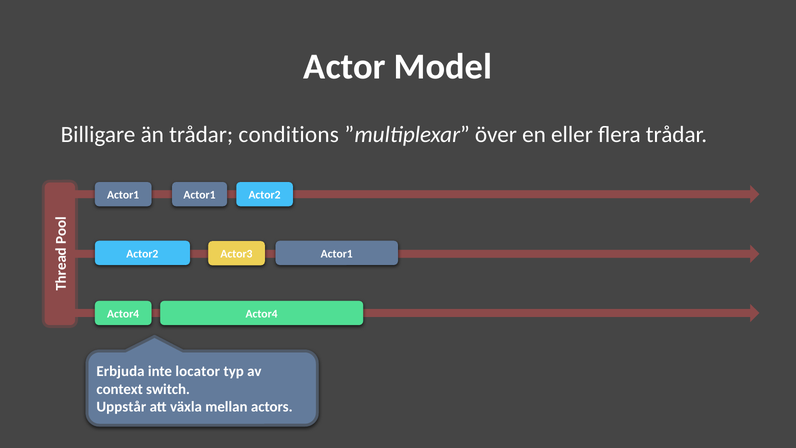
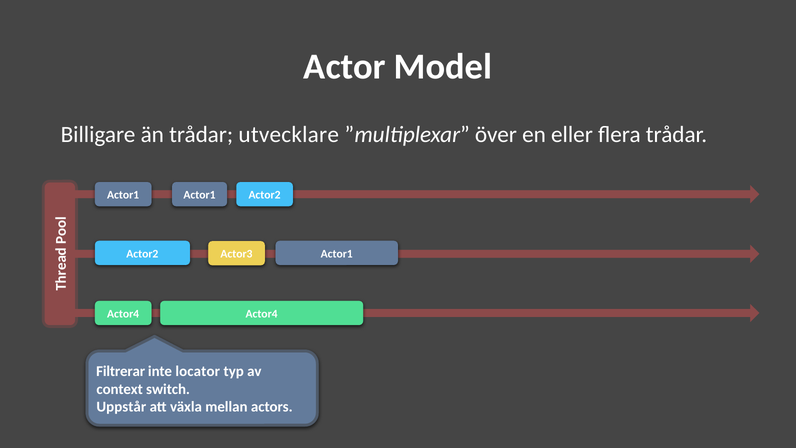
conditions: conditions -> utvecklare
Erbjuda: Erbjuda -> Filtrerar
